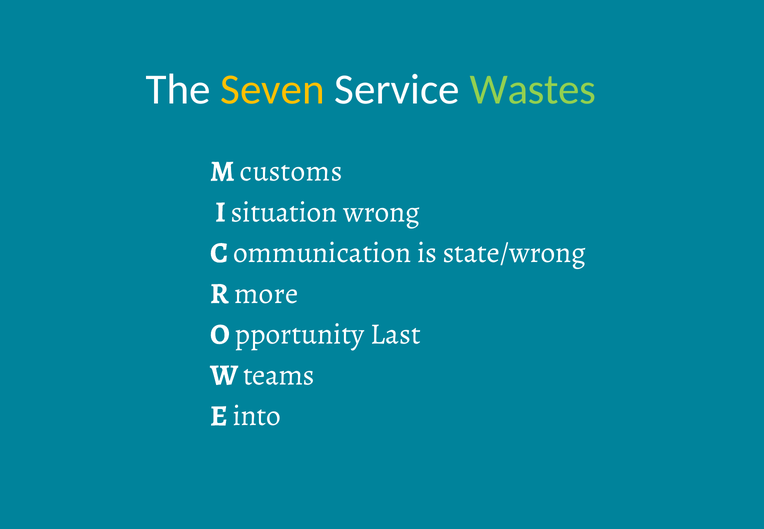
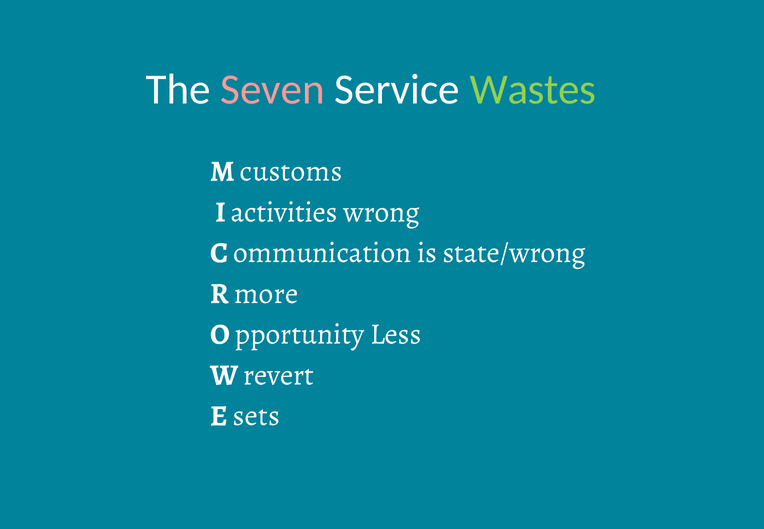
Seven colour: yellow -> pink
situation: situation -> activities
Last: Last -> Less
teams: teams -> revert
into: into -> sets
